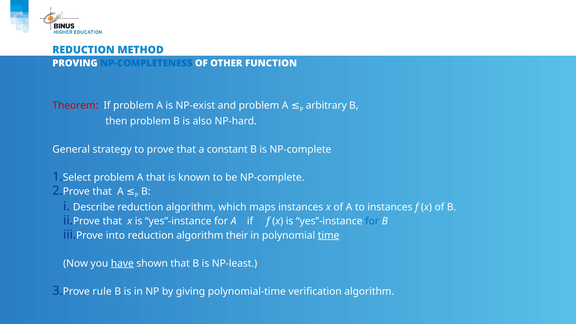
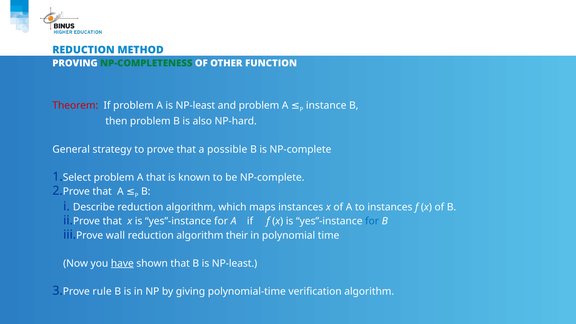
NP-COMPLETENESS colour: blue -> green
A is NP-exist: NP-exist -> NP-least
arbitrary: arbitrary -> instance
constant: constant -> possible
into: into -> wall
time underline: present -> none
